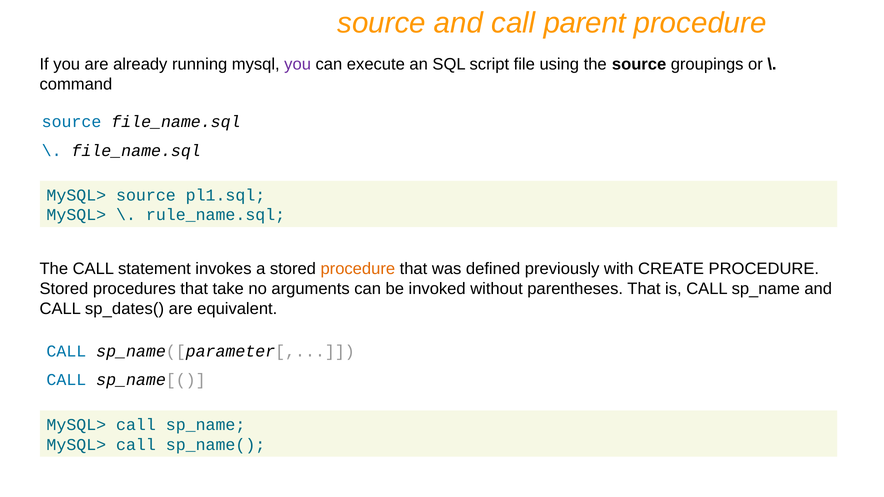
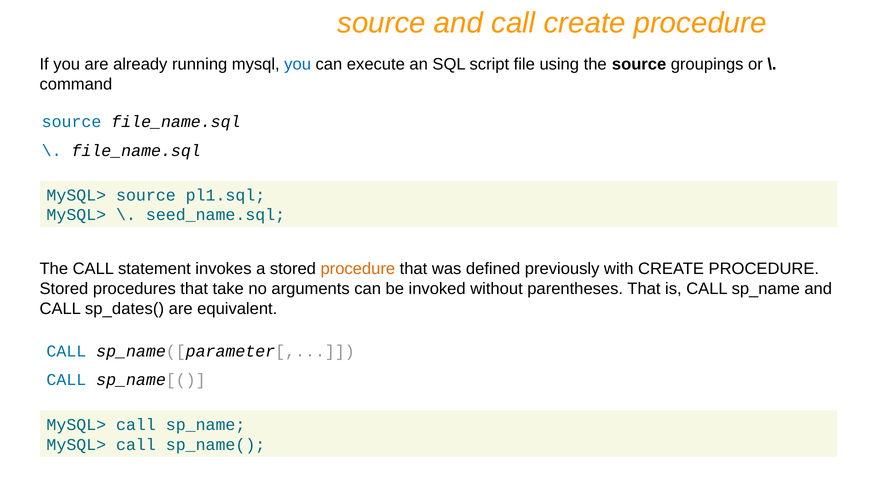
call parent: parent -> create
you at (298, 65) colour: purple -> blue
rule_name.sql: rule_name.sql -> seed_name.sql
